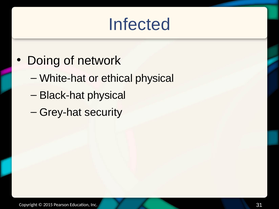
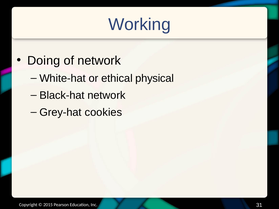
Infected: Infected -> Working
Black-hat physical: physical -> network
security: security -> cookies
